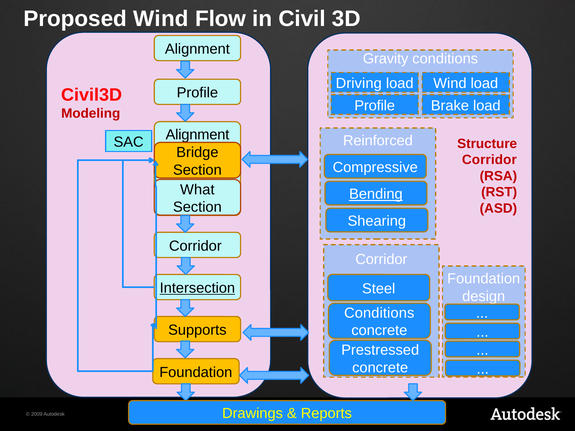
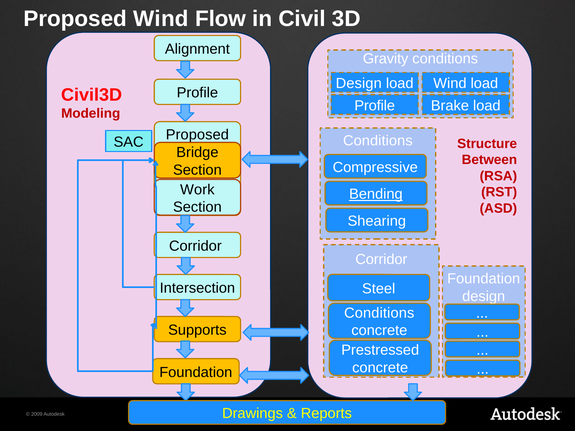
Driving at (359, 83): Driving -> Design
Alignment at (197, 135): Alignment -> Proposed
Reinforced at (378, 141): Reinforced -> Conditions
Corridor at (489, 160): Corridor -> Between
What: What -> Work
Intersection underline: present -> none
